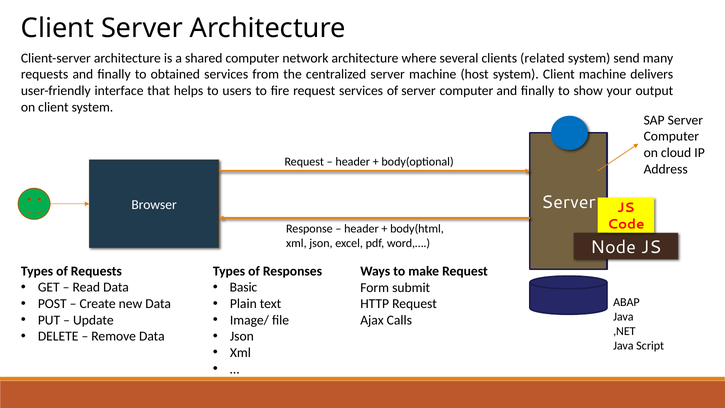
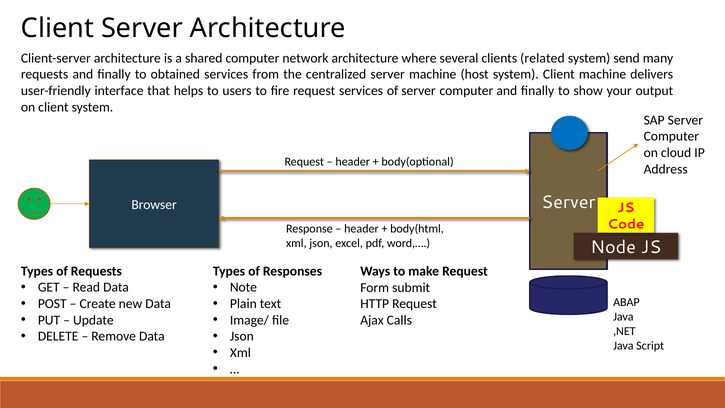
Basic: Basic -> Note
